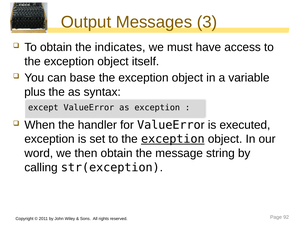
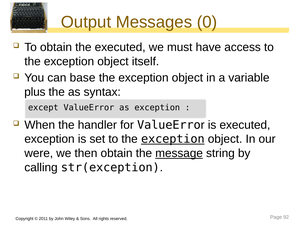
3: 3 -> 0
the indicates: indicates -> executed
word: word -> were
message underline: none -> present
